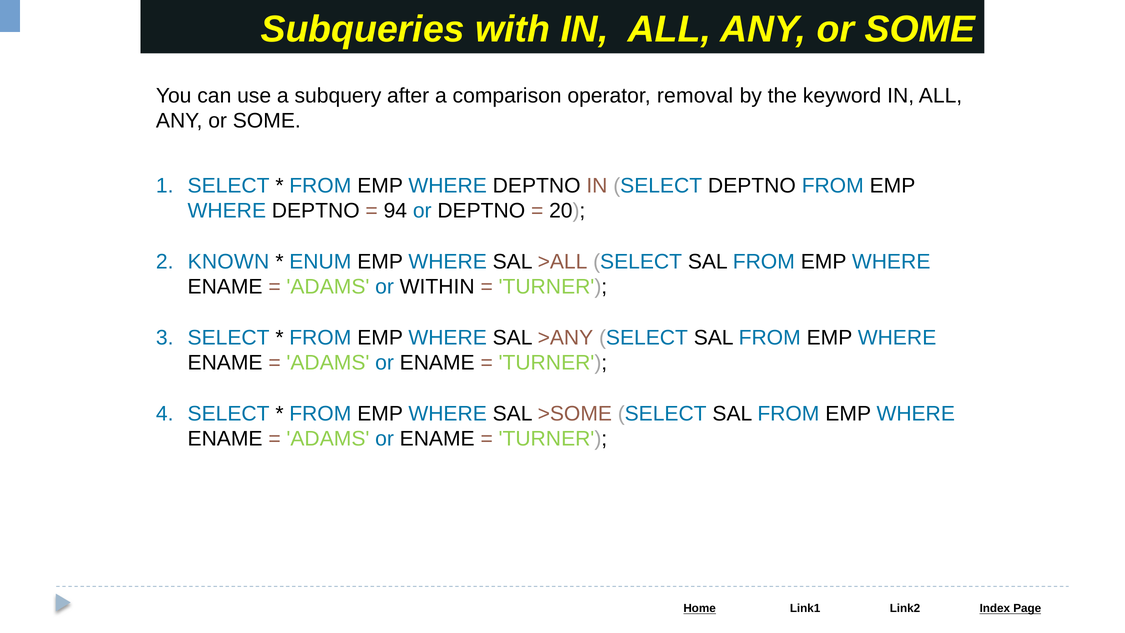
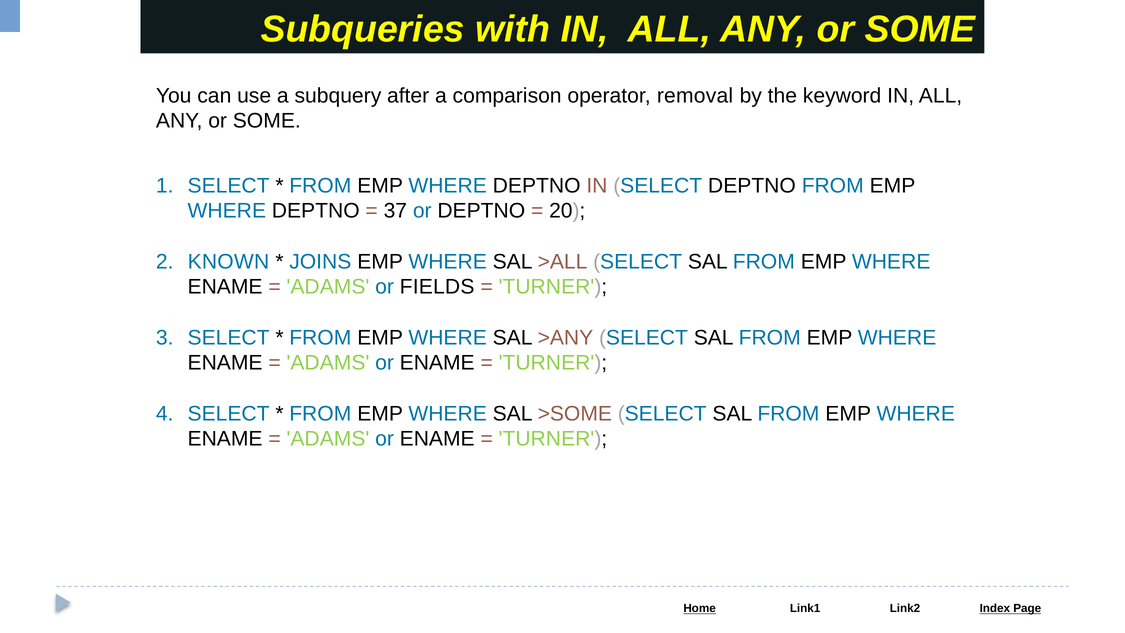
94: 94 -> 37
ENUM: ENUM -> JOINS
WITHIN: WITHIN -> FIELDS
